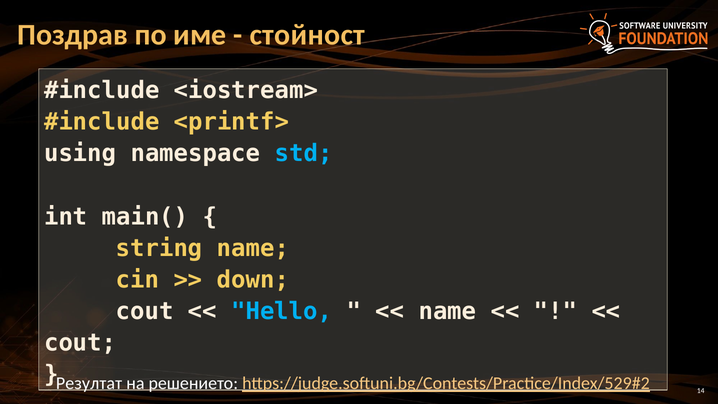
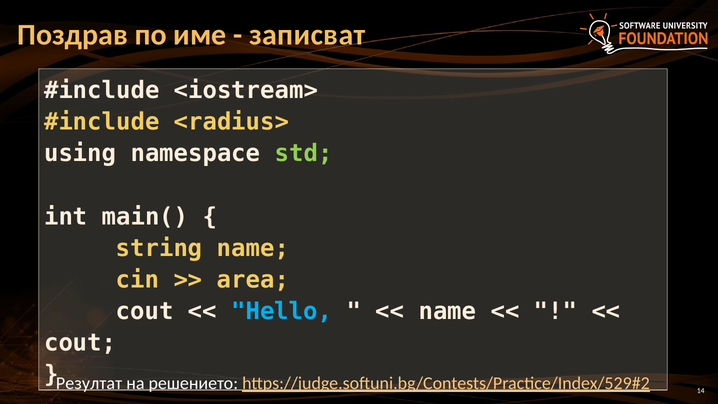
стойност: стойност -> записват
<printf>: <printf> -> <radius>
std colour: light blue -> light green
down: down -> area
